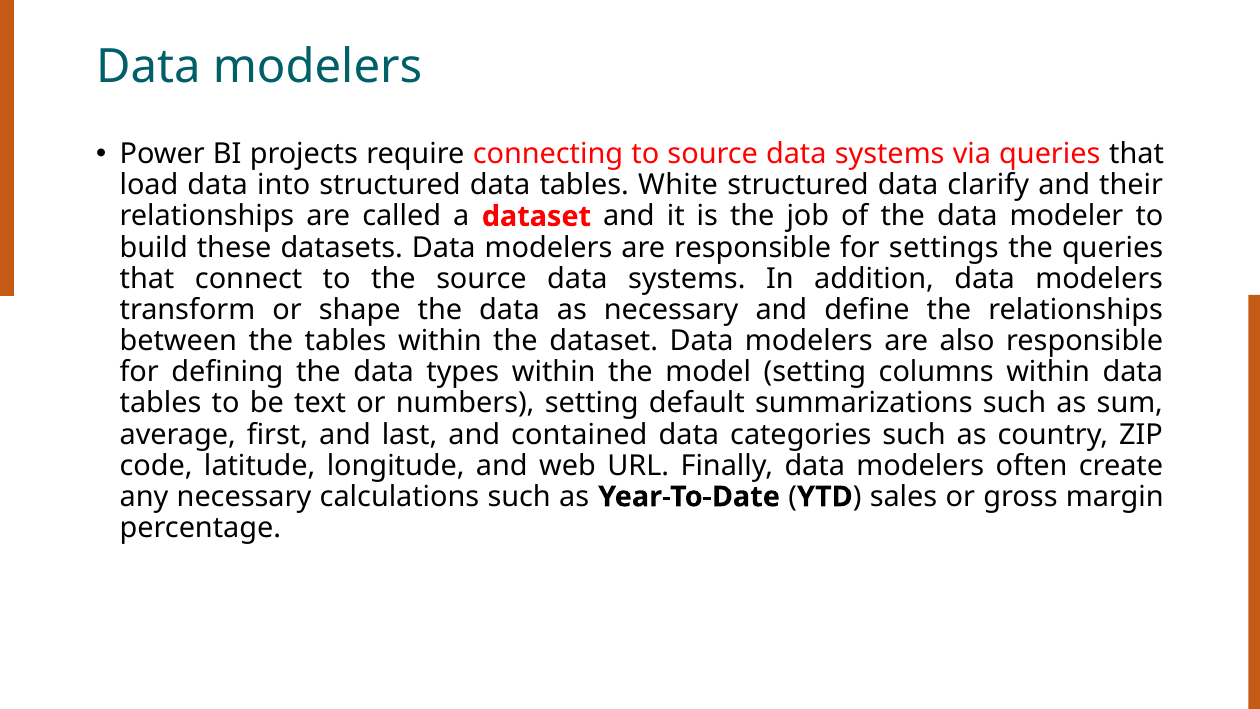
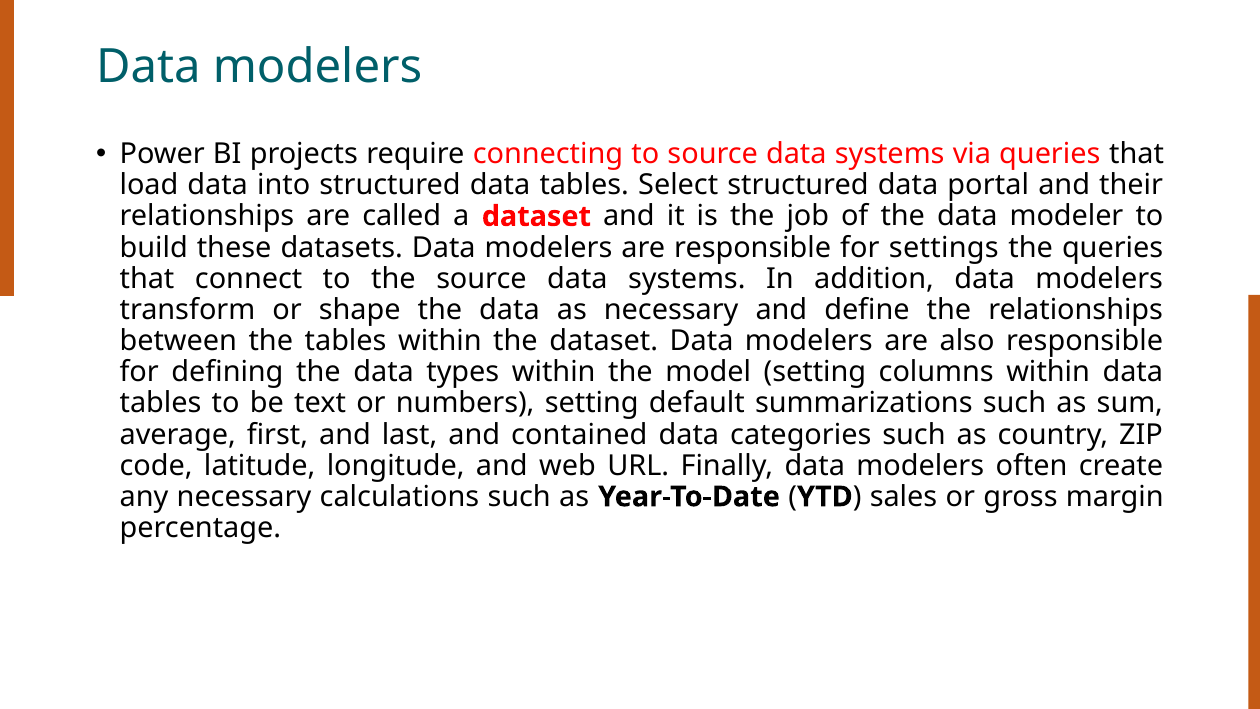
White: White -> Select
clarify: clarify -> portal
